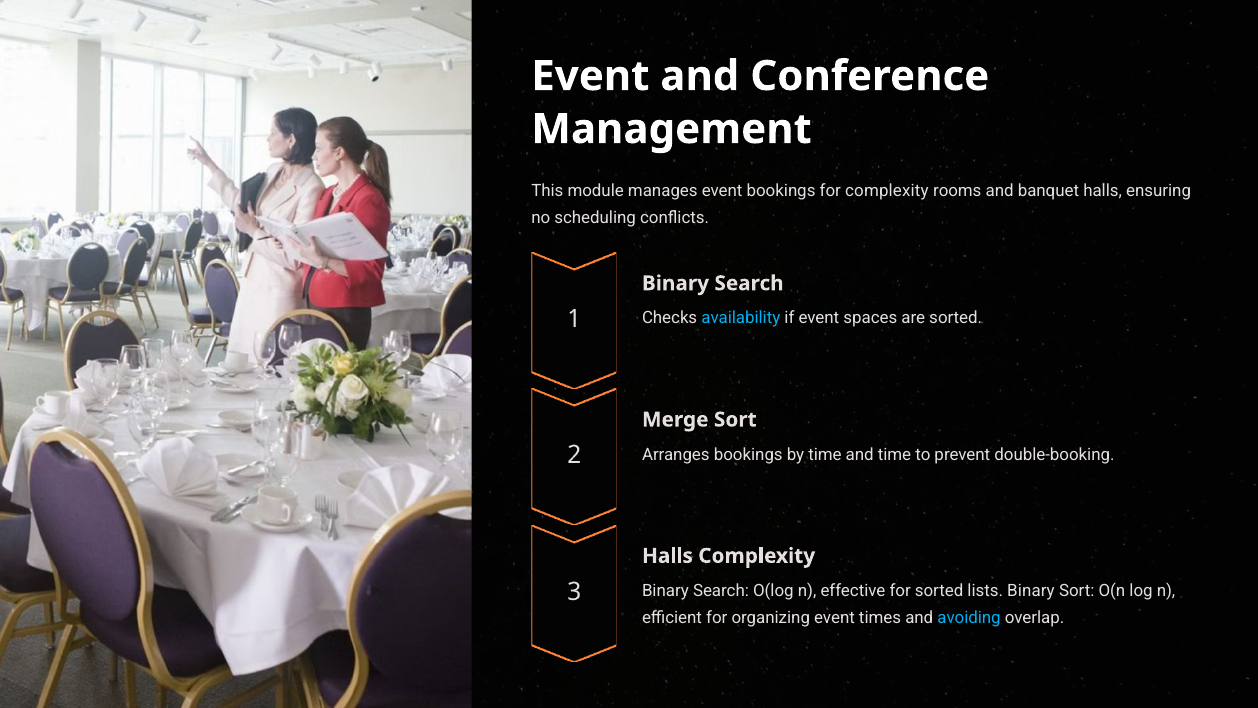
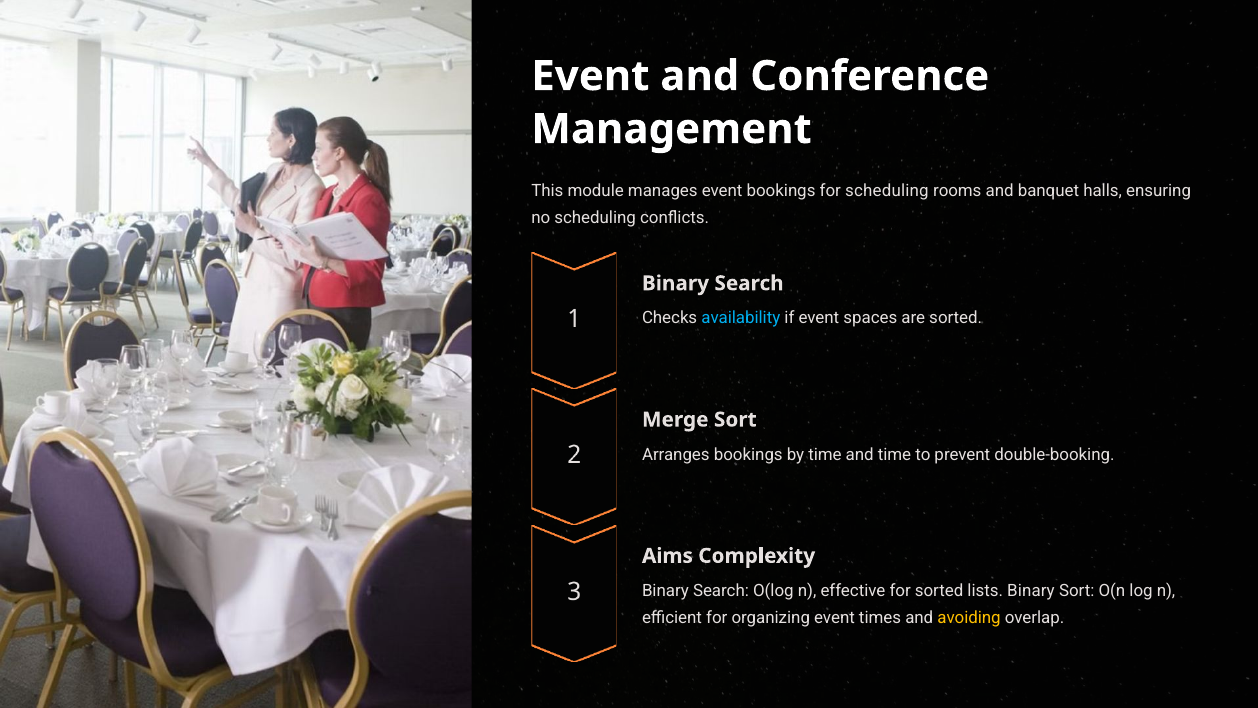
for complexity: complexity -> scheduling
Halls at (667, 556): Halls -> Aims
avoiding colour: light blue -> yellow
